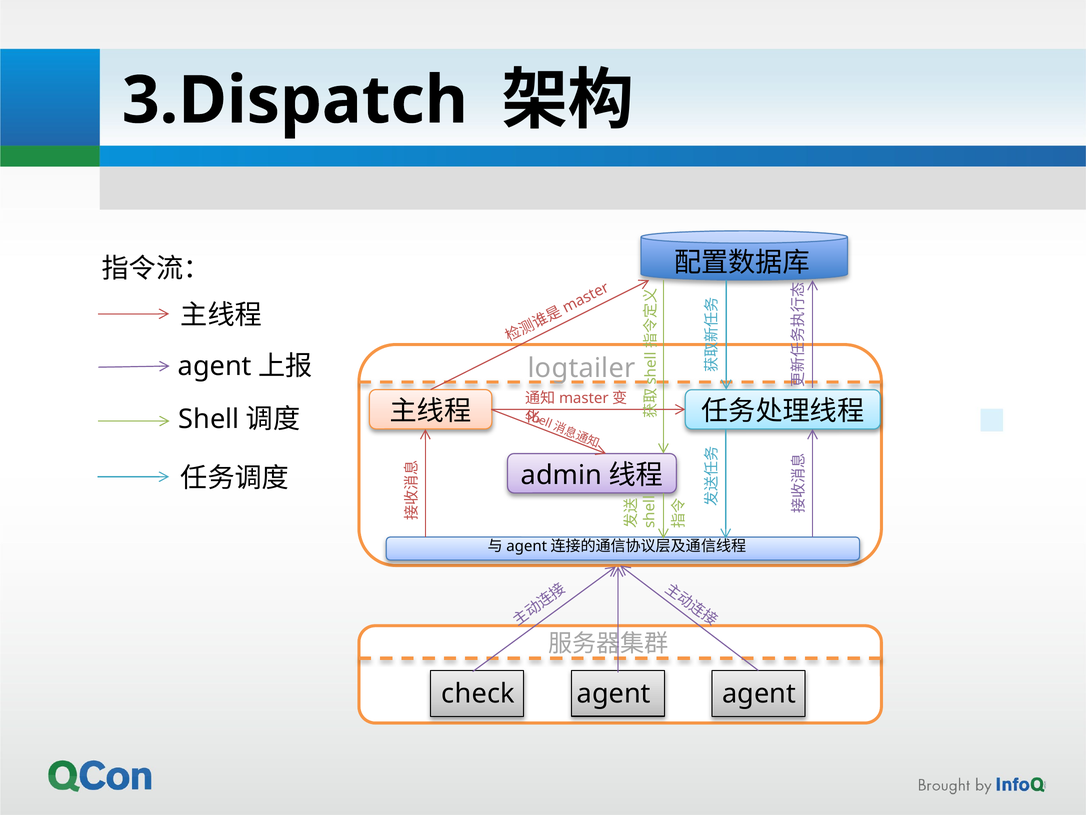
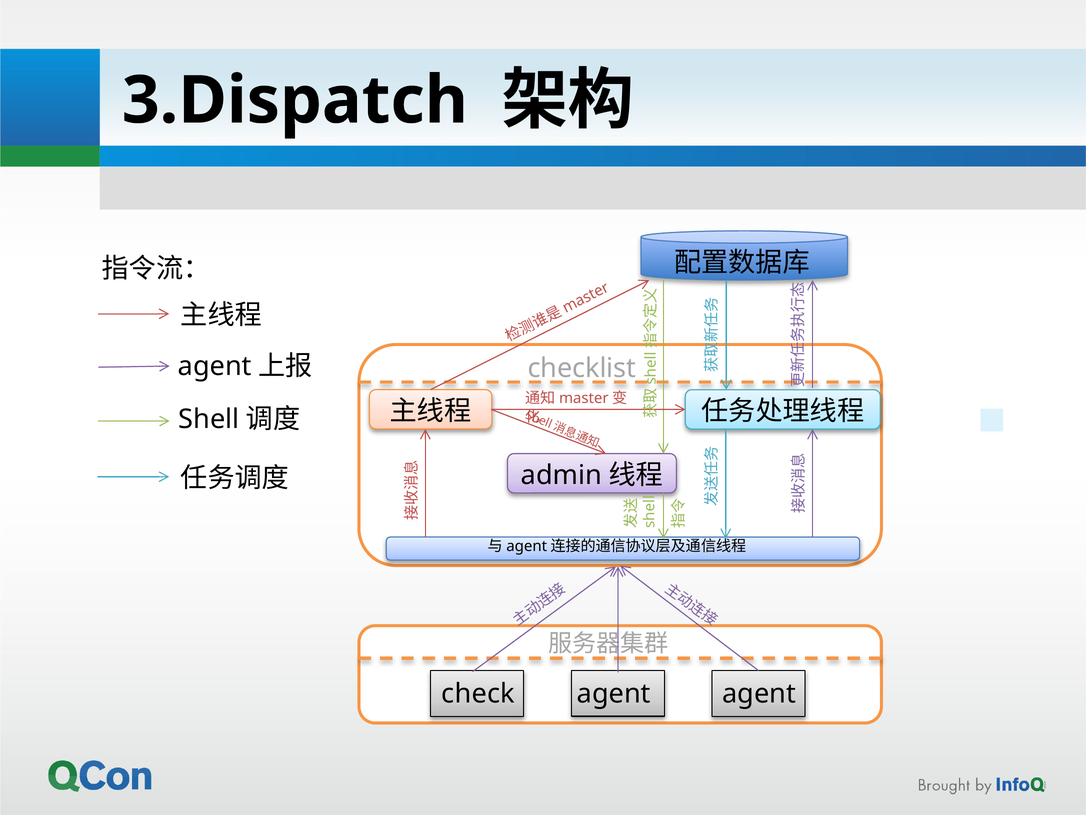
logtailer: logtailer -> checklist
